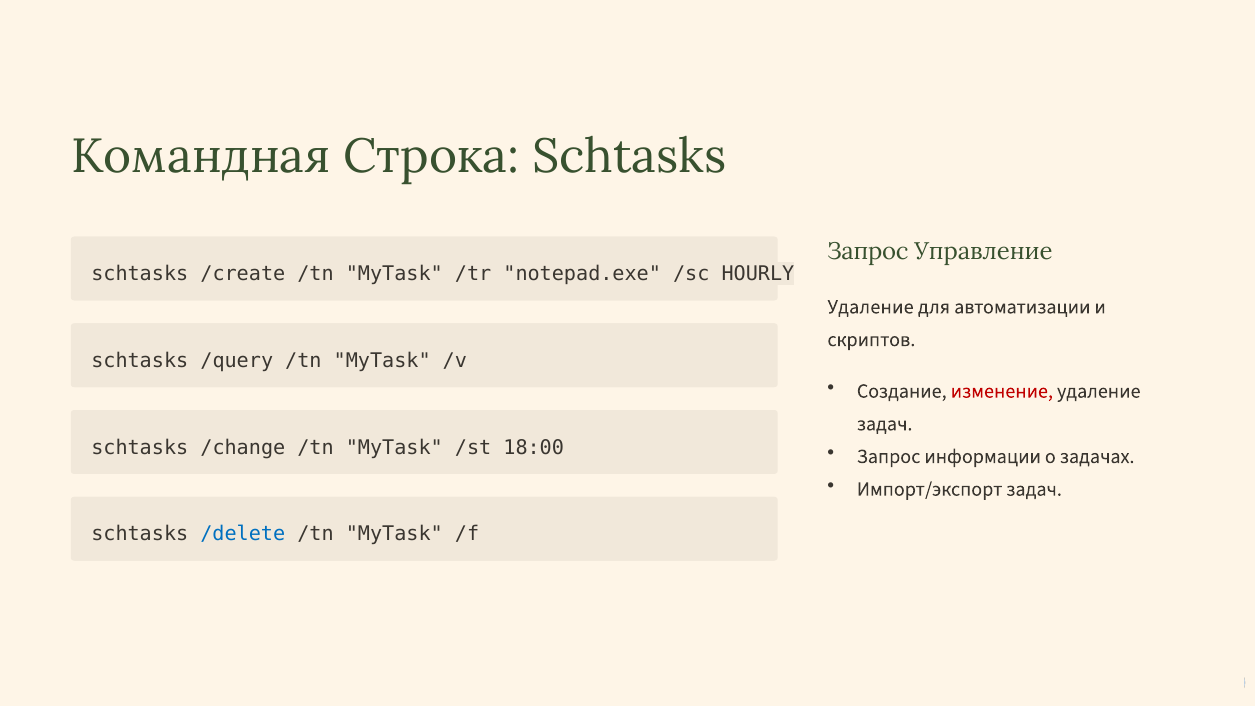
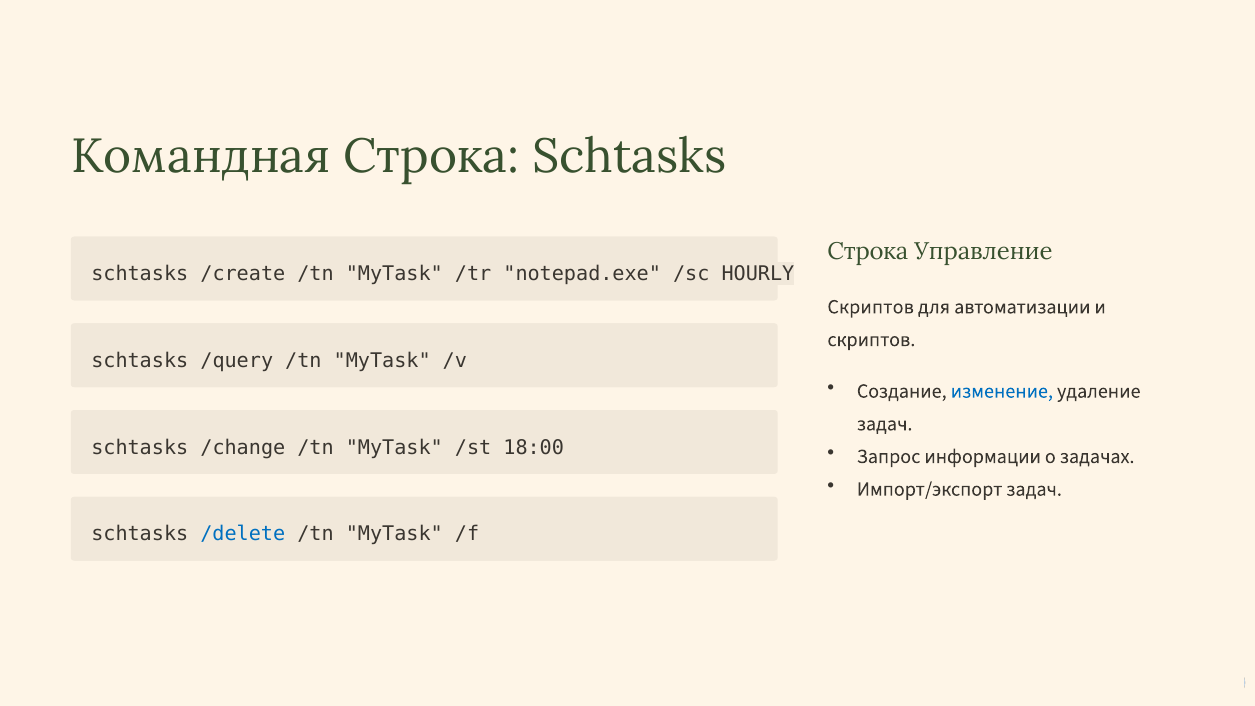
Запрос at (868, 251): Запрос -> Строка
Удаление at (871, 307): Удаление -> Скриптов
изменение colour: red -> blue
